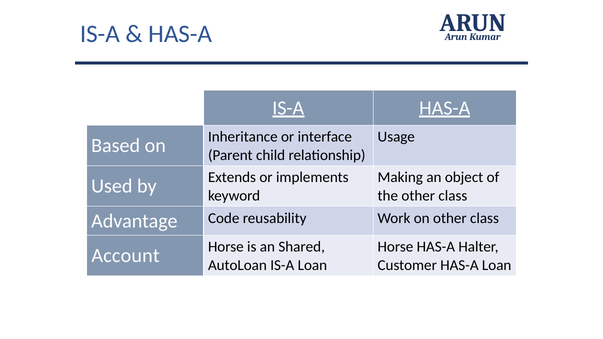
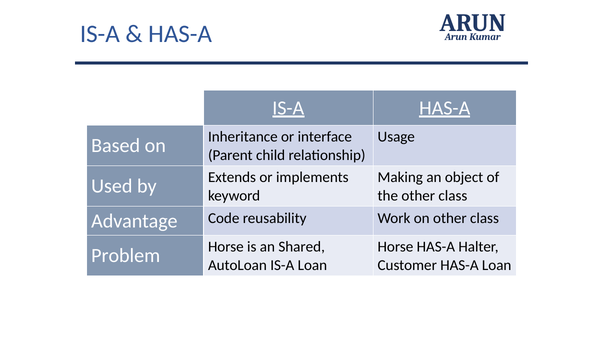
Account: Account -> Problem
